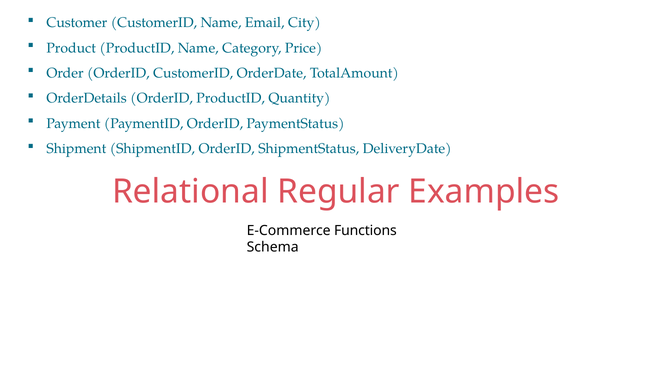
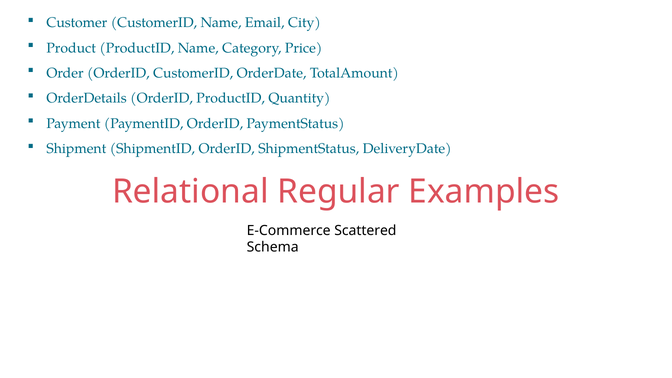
Functions: Functions -> Scattered
